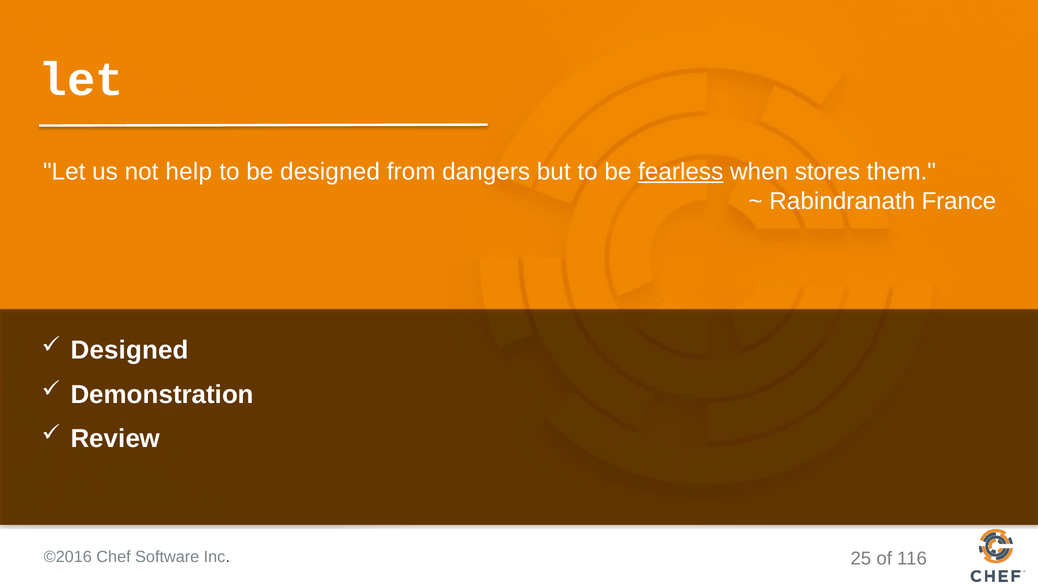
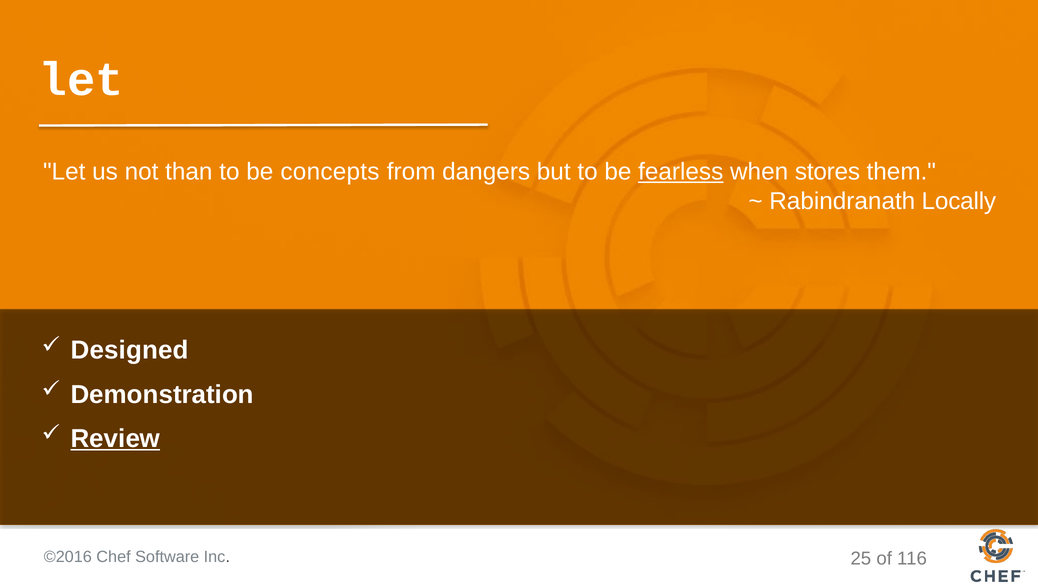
help: help -> than
be designed: designed -> concepts
France: France -> Locally
Review underline: none -> present
